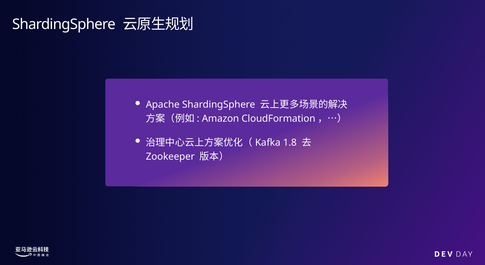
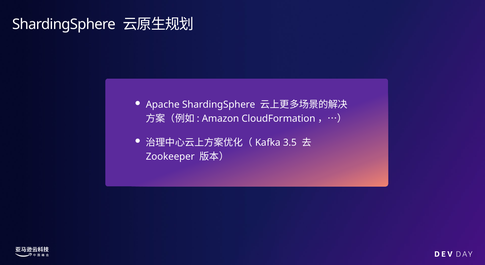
1.8: 1.8 -> 3.5
